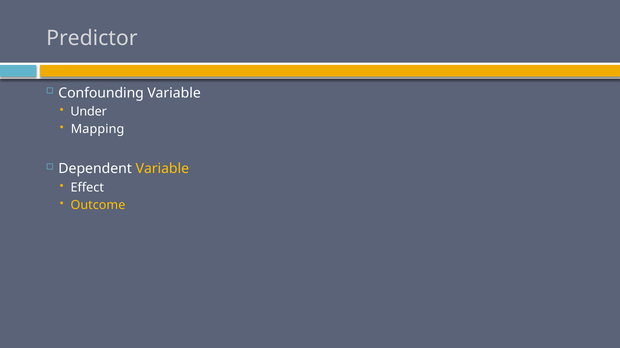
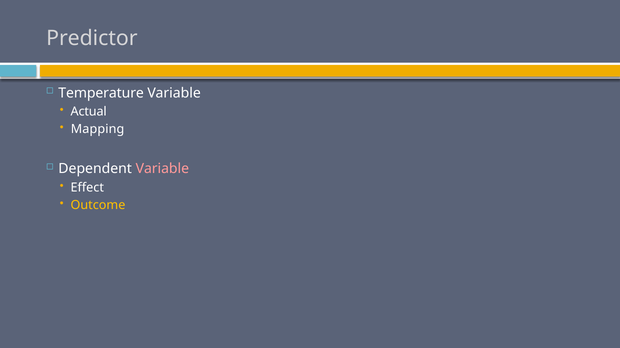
Confounding: Confounding -> Temperature
Under: Under -> Actual
Variable at (162, 169) colour: yellow -> pink
